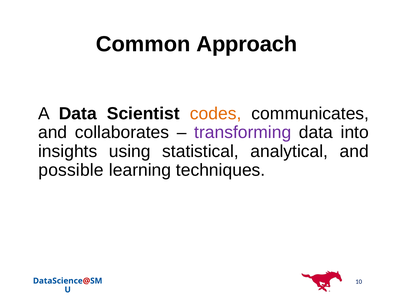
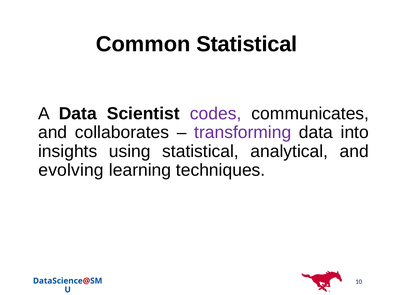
Common Approach: Approach -> Statistical
codes colour: orange -> purple
possible: possible -> evolving
